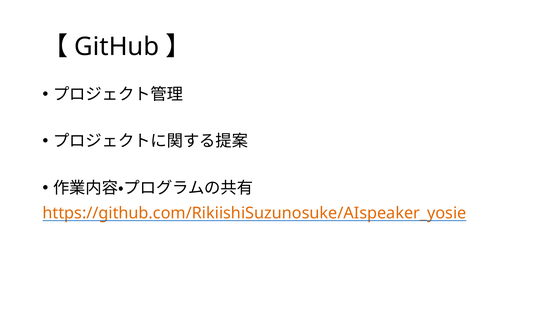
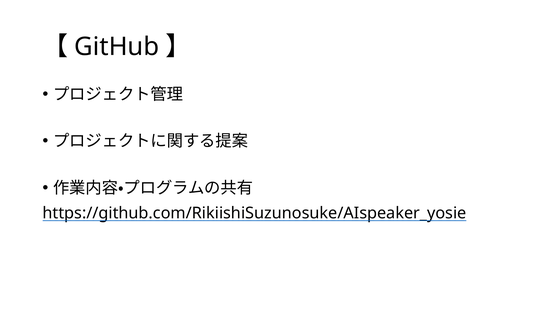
https://github.com/RikiishiSuzunosuke/AIspeaker_yosie colour: orange -> black
